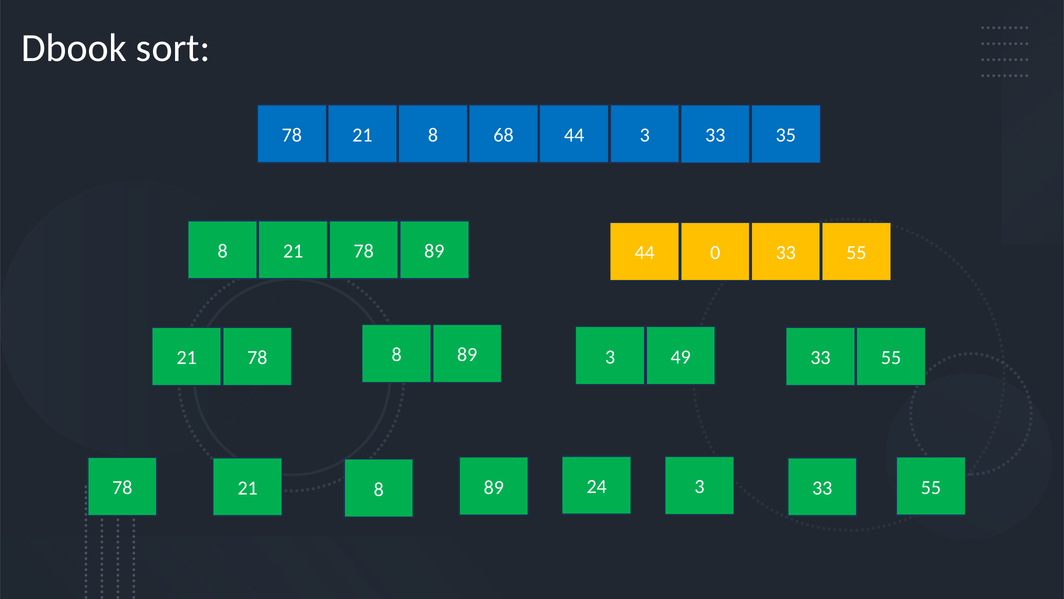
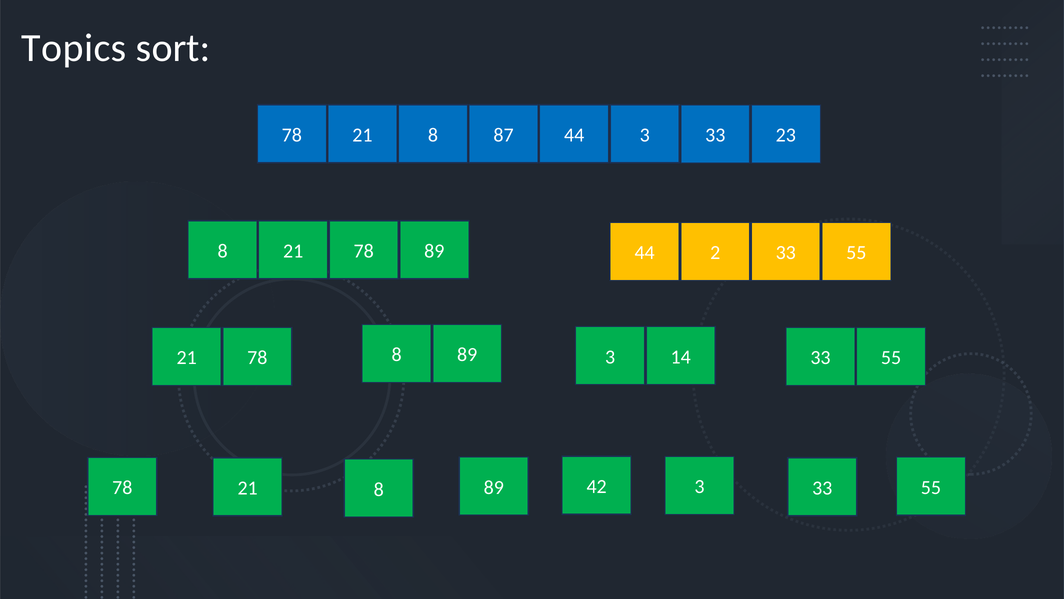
Dbook: Dbook -> Topics
68: 68 -> 87
35: 35 -> 23
0: 0 -> 2
49: 49 -> 14
24: 24 -> 42
